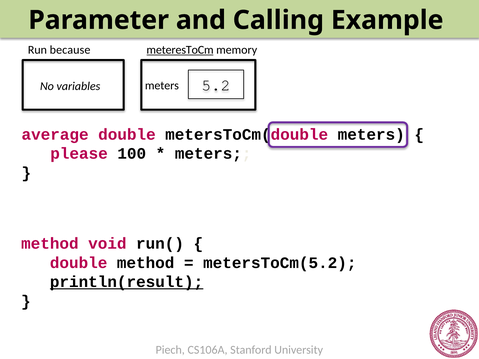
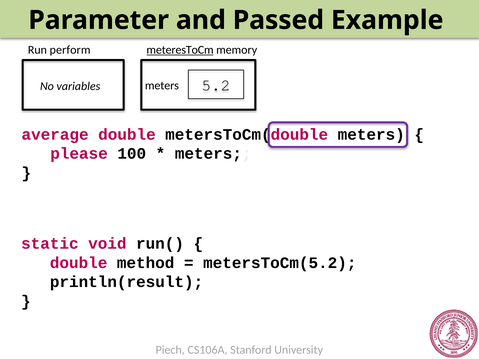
Calling: Calling -> Passed
because: because -> perform
method at (50, 244): method -> static
println(result underline: present -> none
